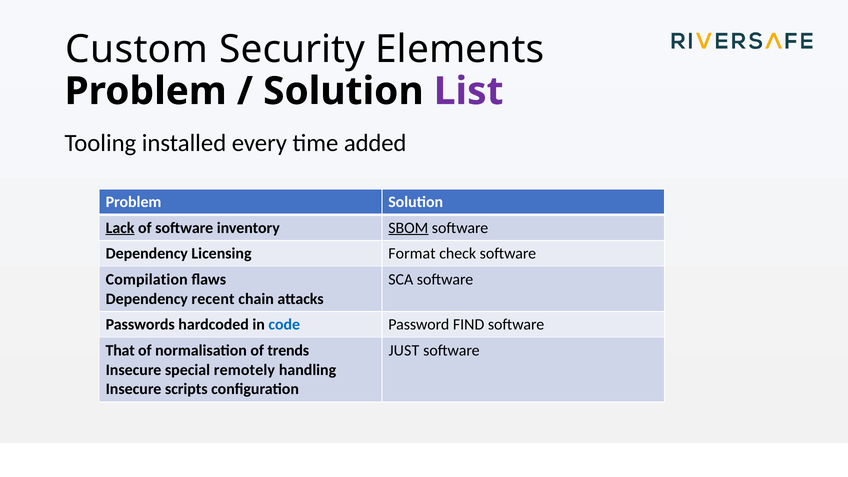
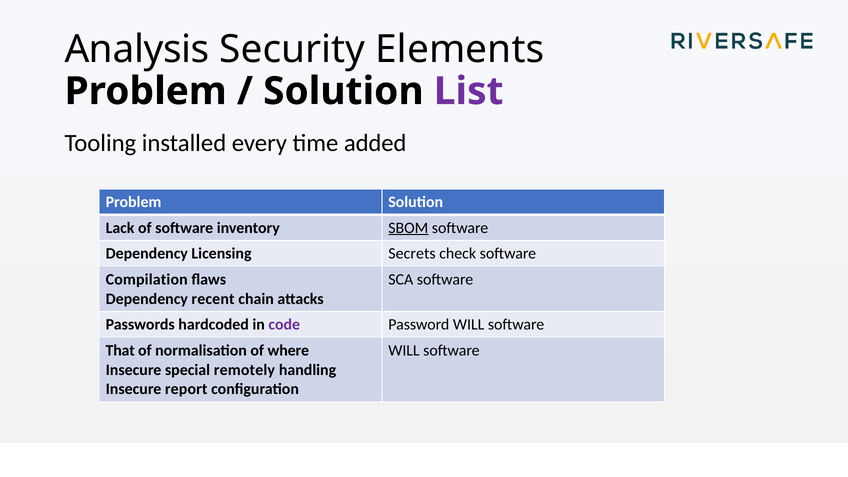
Custom: Custom -> Analysis
Lack underline: present -> none
Format: Format -> Secrets
code colour: blue -> purple
Password FIND: FIND -> WILL
trends: trends -> where
JUST at (404, 350): JUST -> WILL
scripts: scripts -> report
